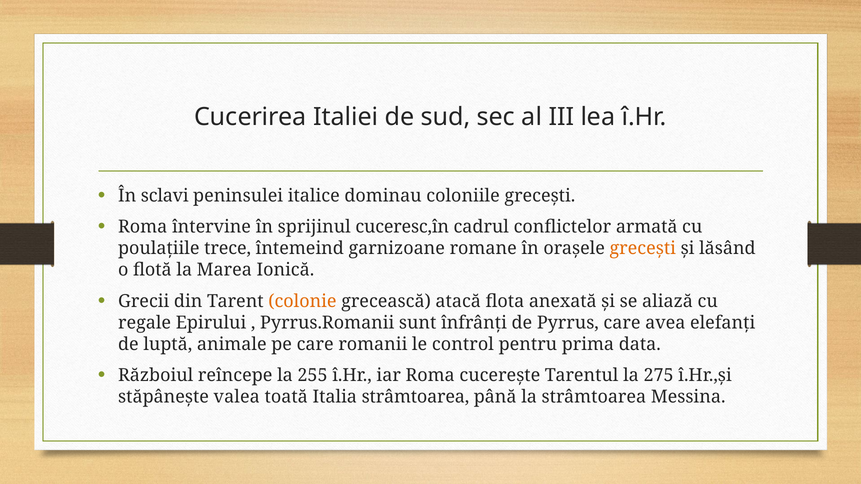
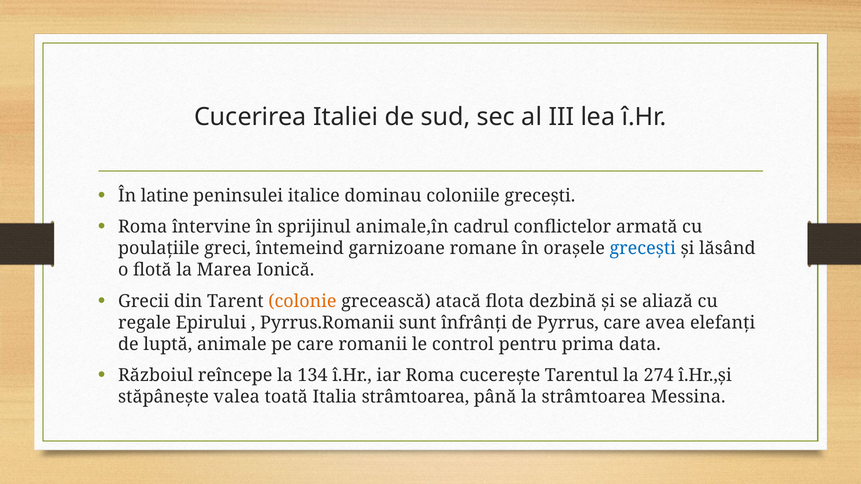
sclavi: sclavi -> latine
cuceresc,în: cuceresc,în -> animale,în
trece: trece -> greci
grecești at (643, 249) colour: orange -> blue
anexată: anexată -> dezbină
255: 255 -> 134
275: 275 -> 274
